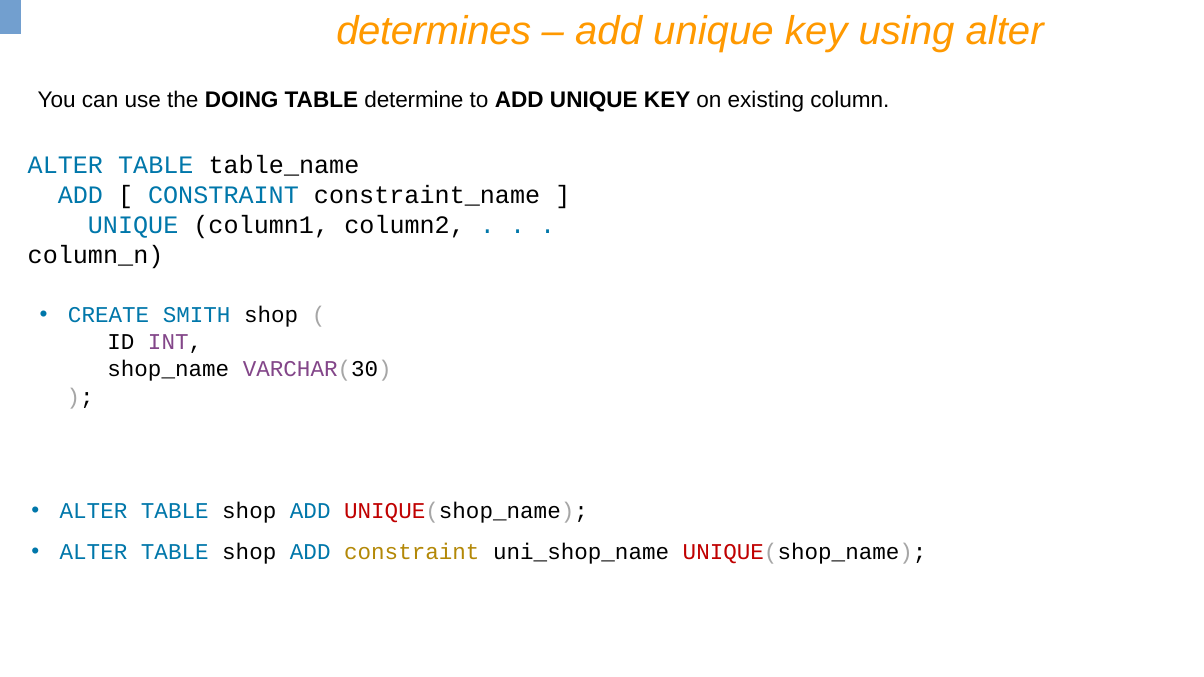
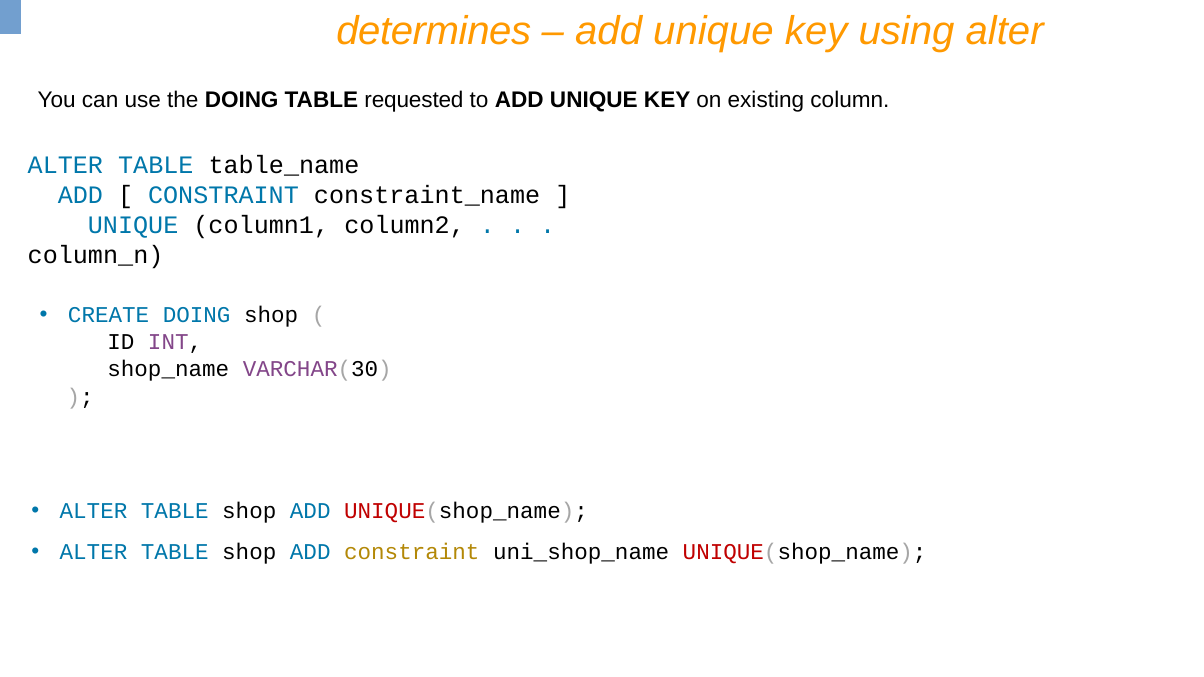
determine: determine -> requested
CREATE SMITH: SMITH -> DOING
